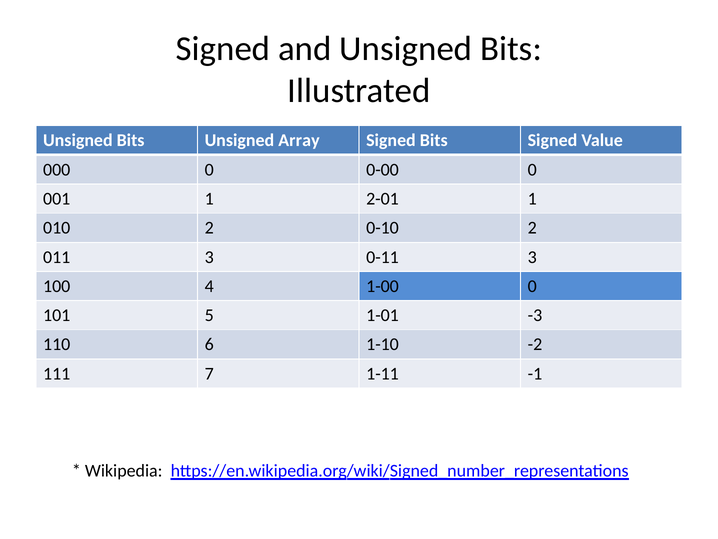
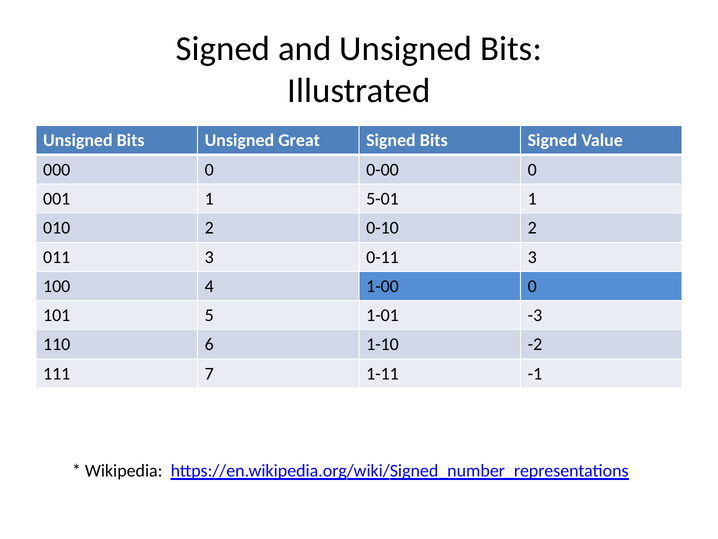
Array: Array -> Great
2-01: 2-01 -> 5-01
